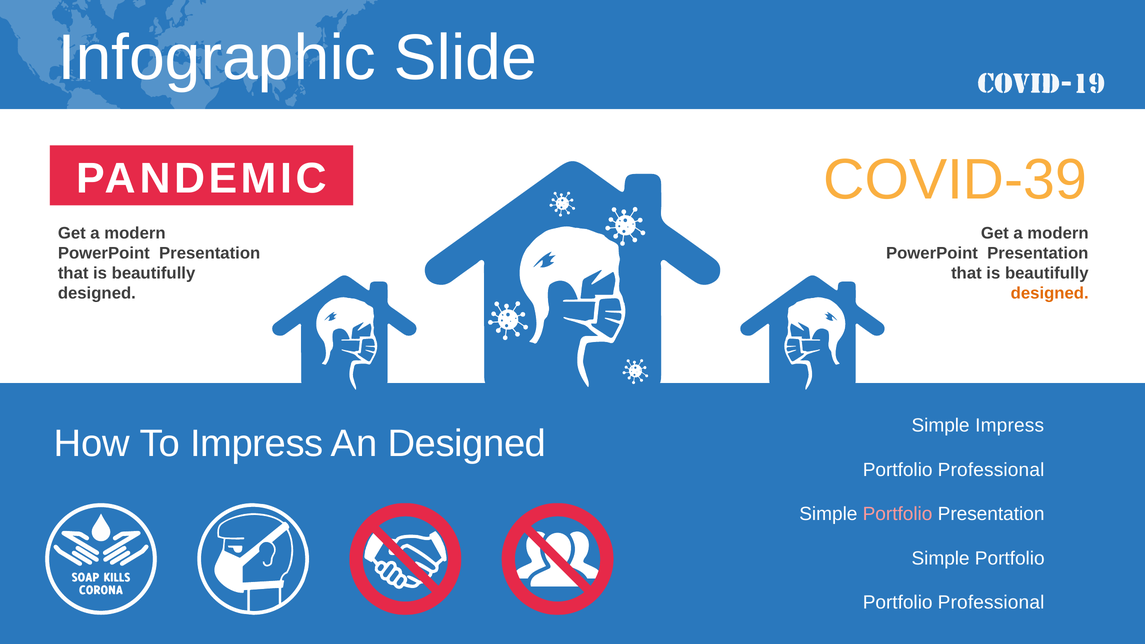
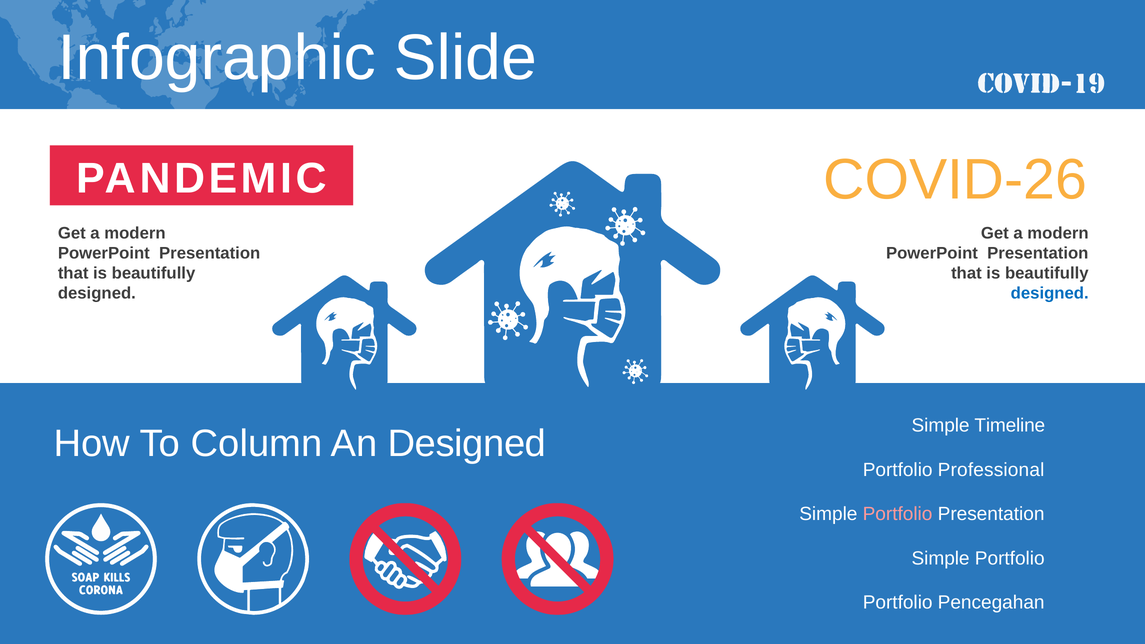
COVID-39: COVID-39 -> COVID-26
designed at (1050, 293) colour: orange -> blue
Simple Impress: Impress -> Timeline
To Impress: Impress -> Column
Professional at (991, 602): Professional -> Pencegahan
